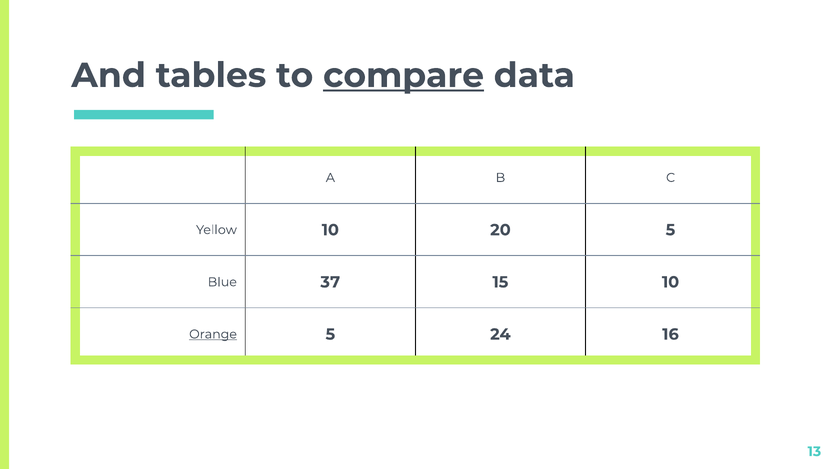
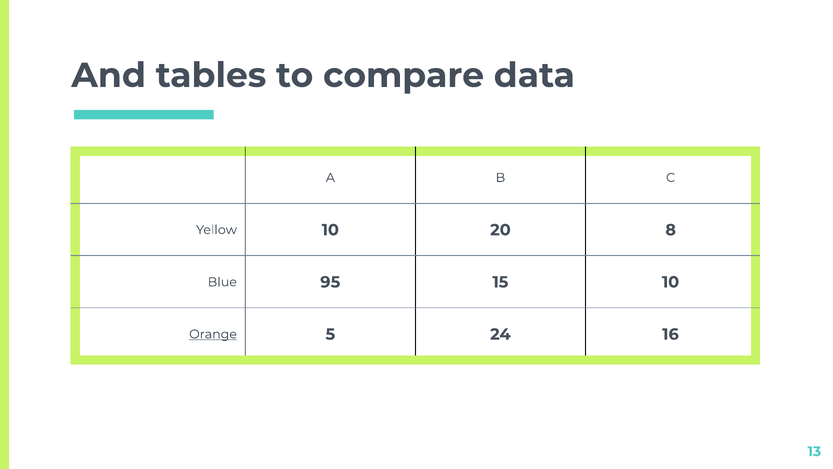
compare underline: present -> none
20 5: 5 -> 8
37: 37 -> 95
